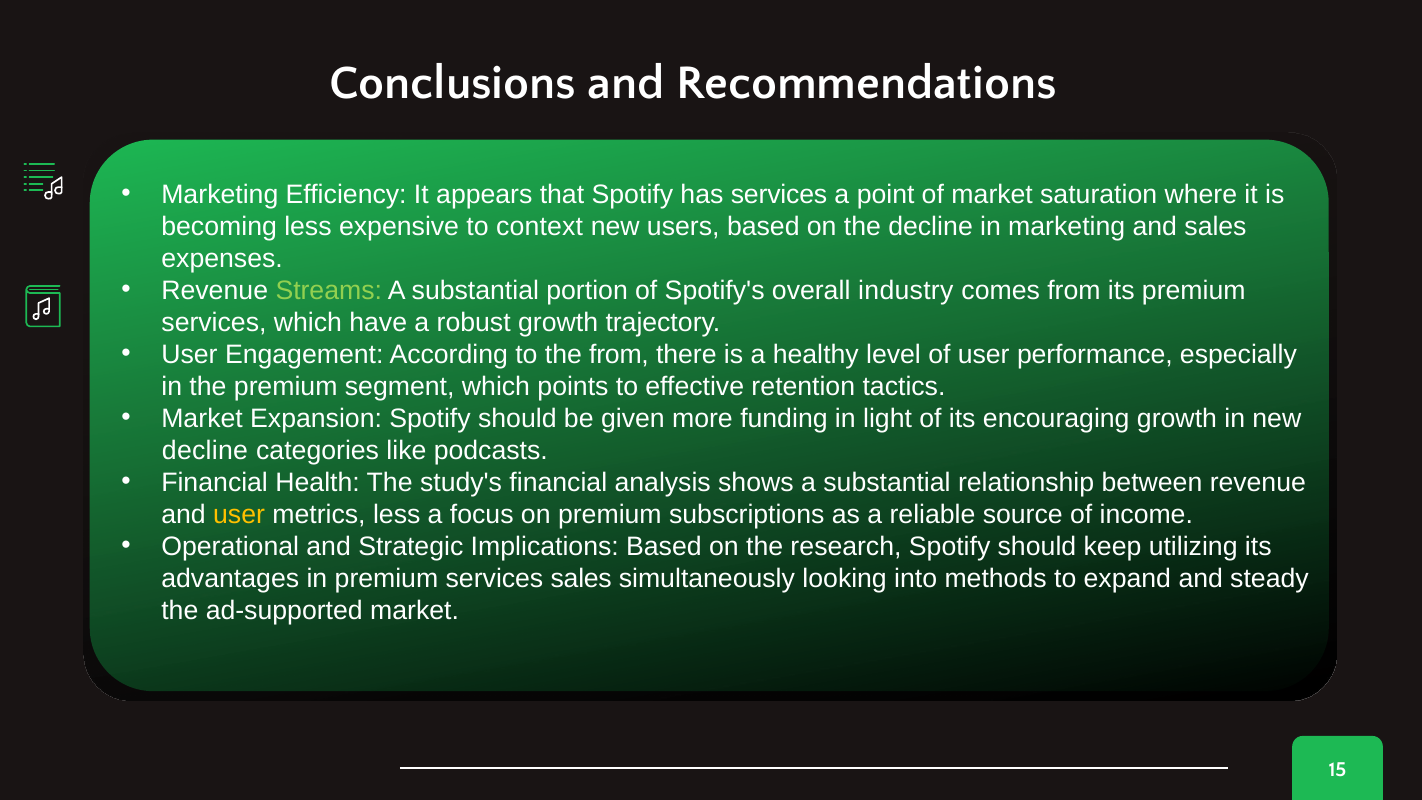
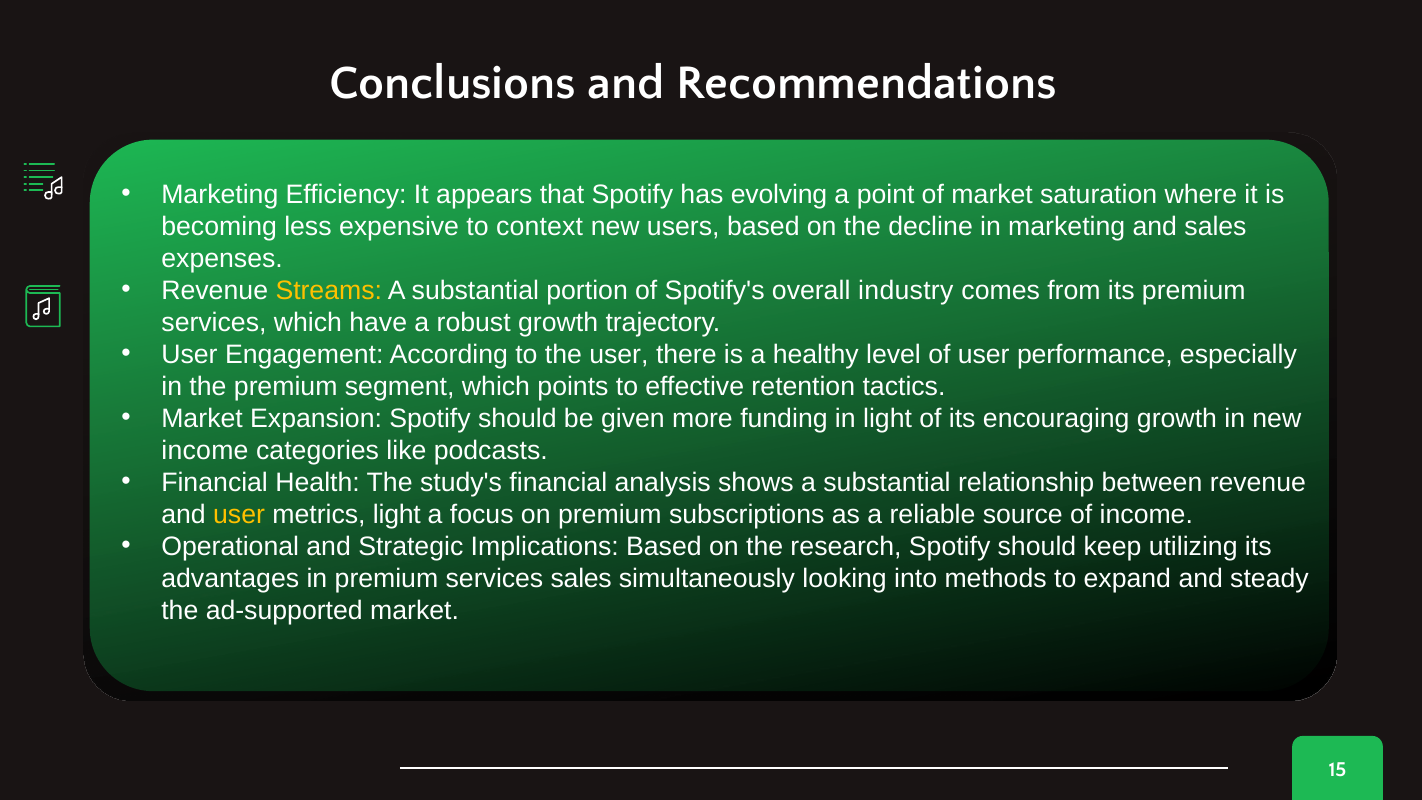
has services: services -> evolving
Streams colour: light green -> yellow
the from: from -> user
decline at (205, 450): decline -> income
metrics less: less -> light
